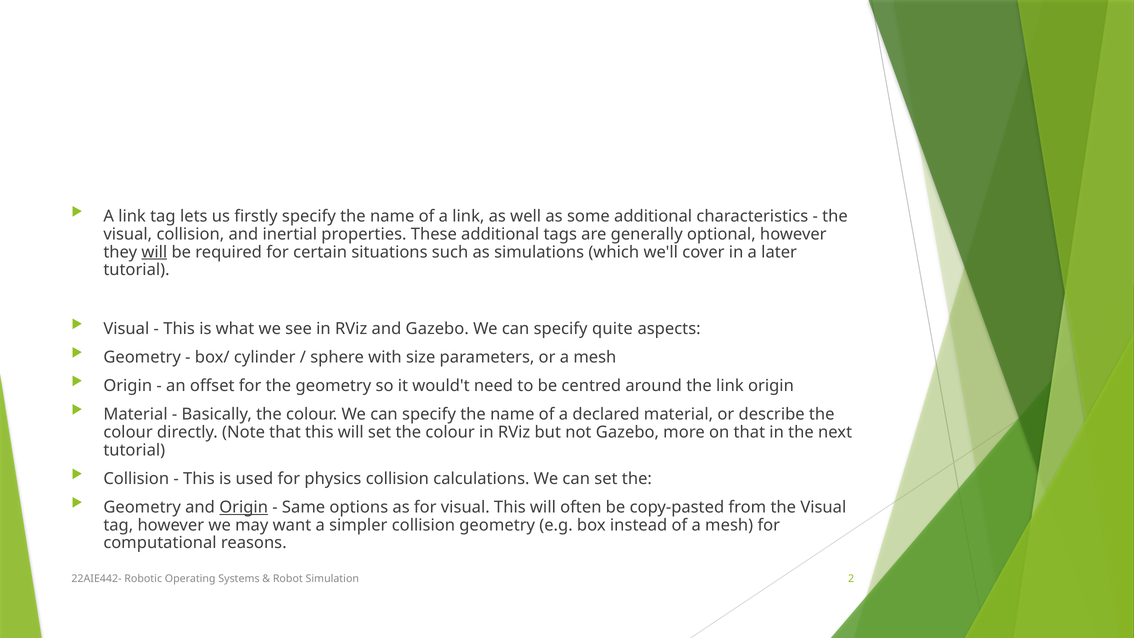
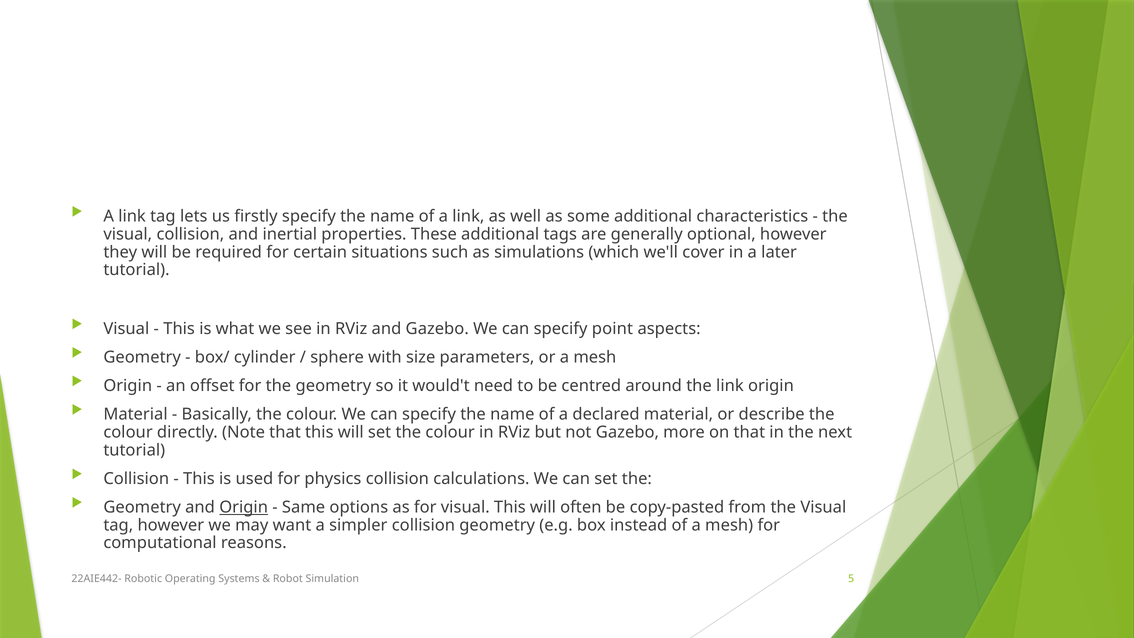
will at (154, 252) underline: present -> none
quite: quite -> point
2: 2 -> 5
